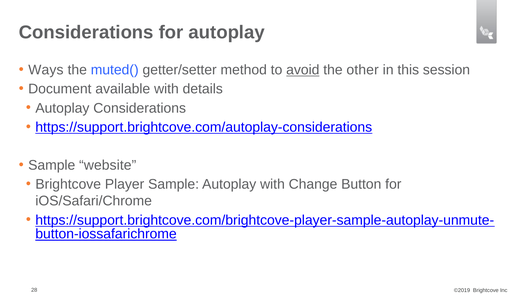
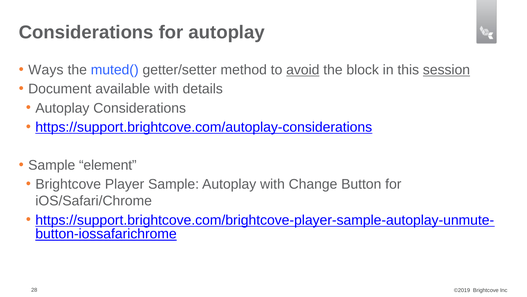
other: other -> block
session underline: none -> present
website: website -> element
